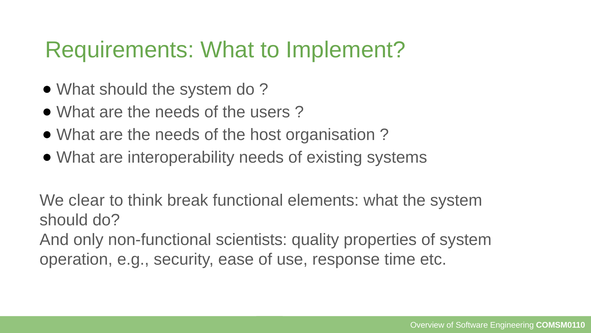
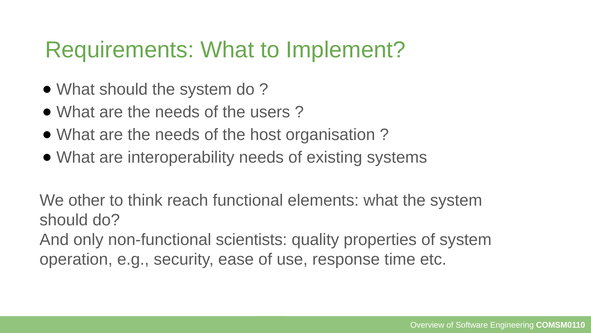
clear: clear -> other
break: break -> reach
